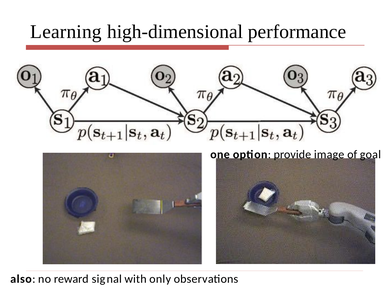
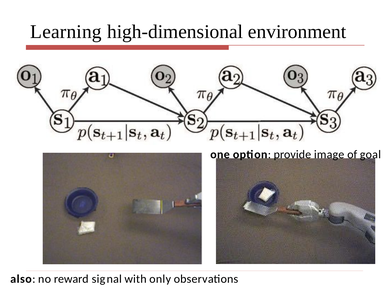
performance: performance -> environment
